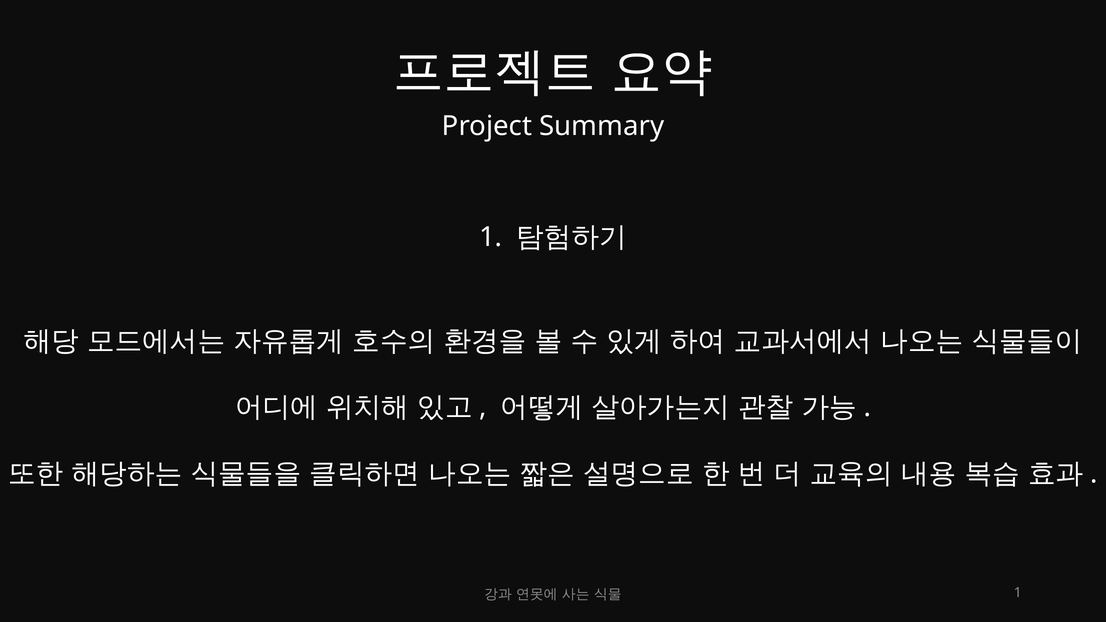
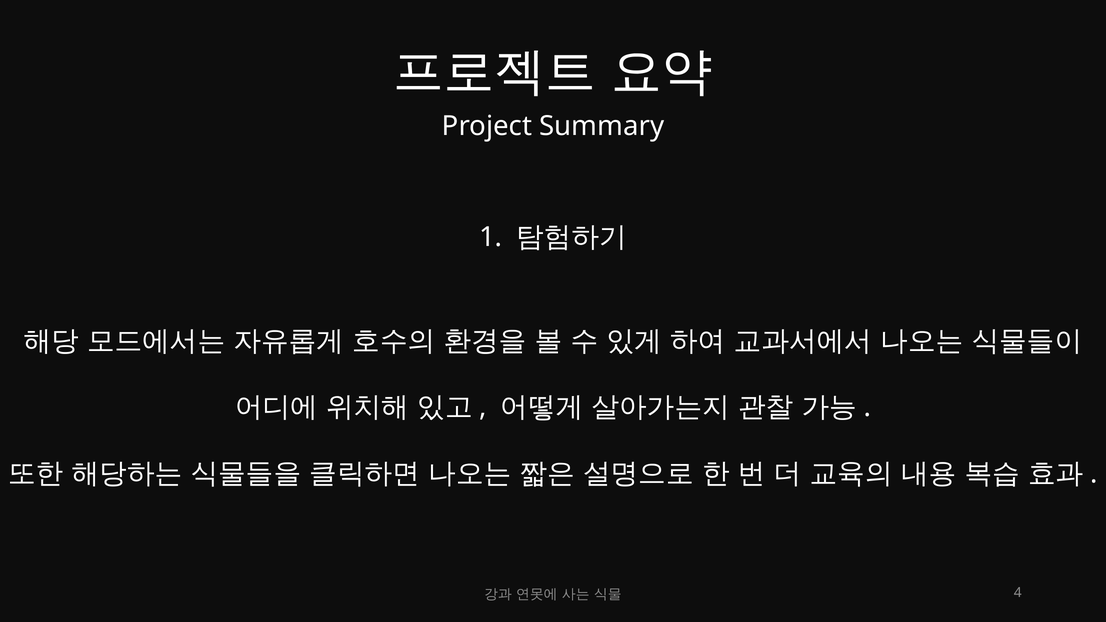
1 at (1018, 593): 1 -> 4
